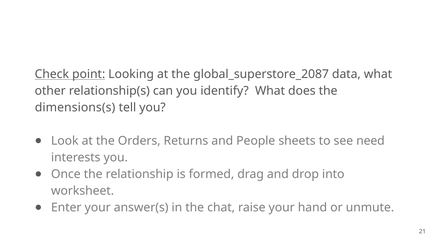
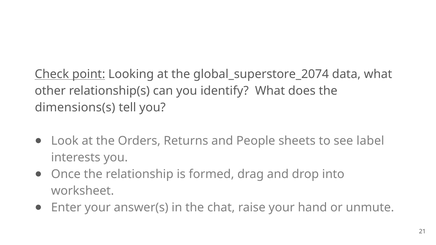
global_superstore_2087: global_superstore_2087 -> global_superstore_2074
need: need -> label
